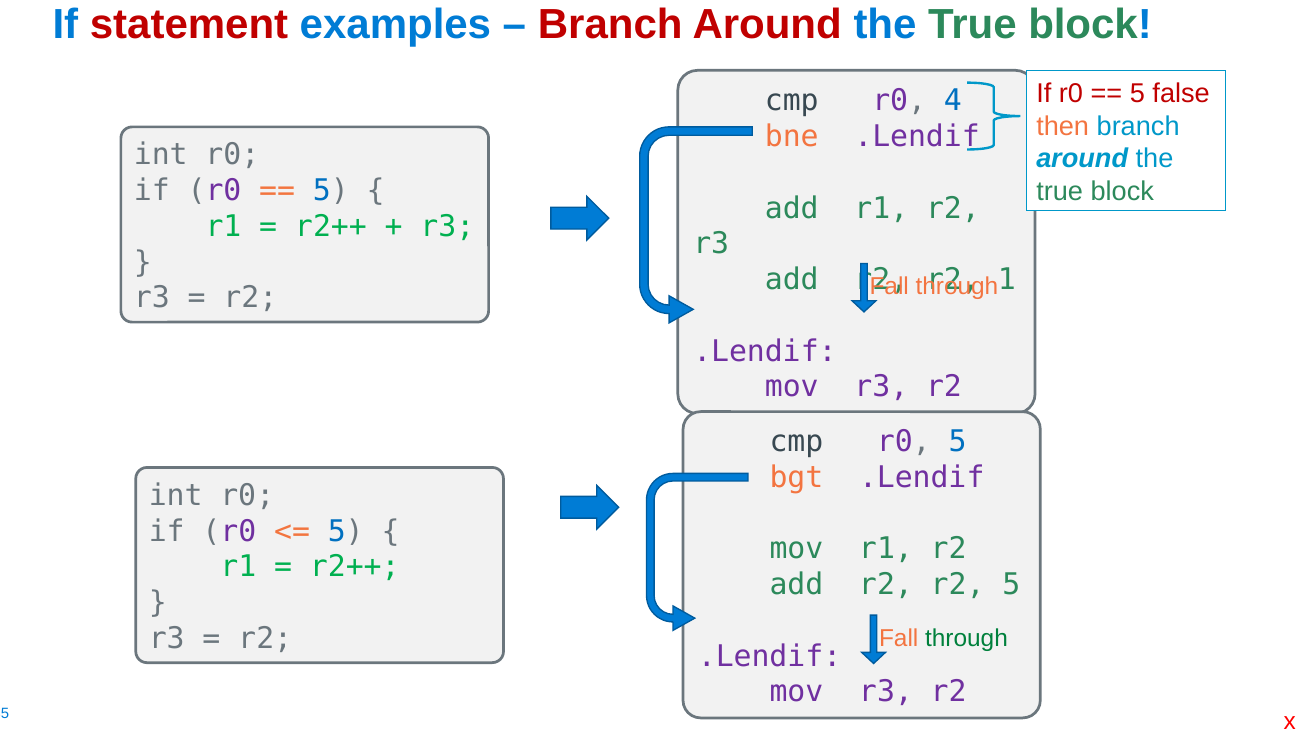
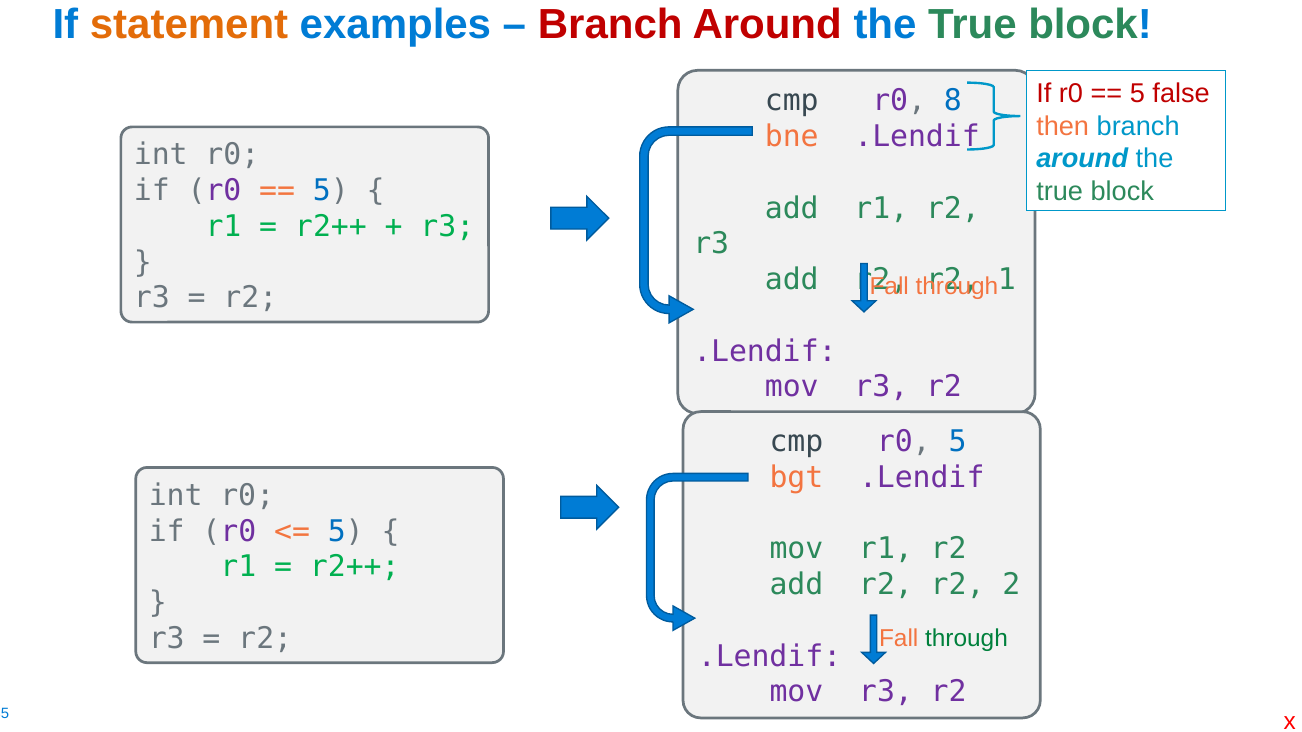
statement colour: red -> orange
4: 4 -> 8
r2 5: 5 -> 2
